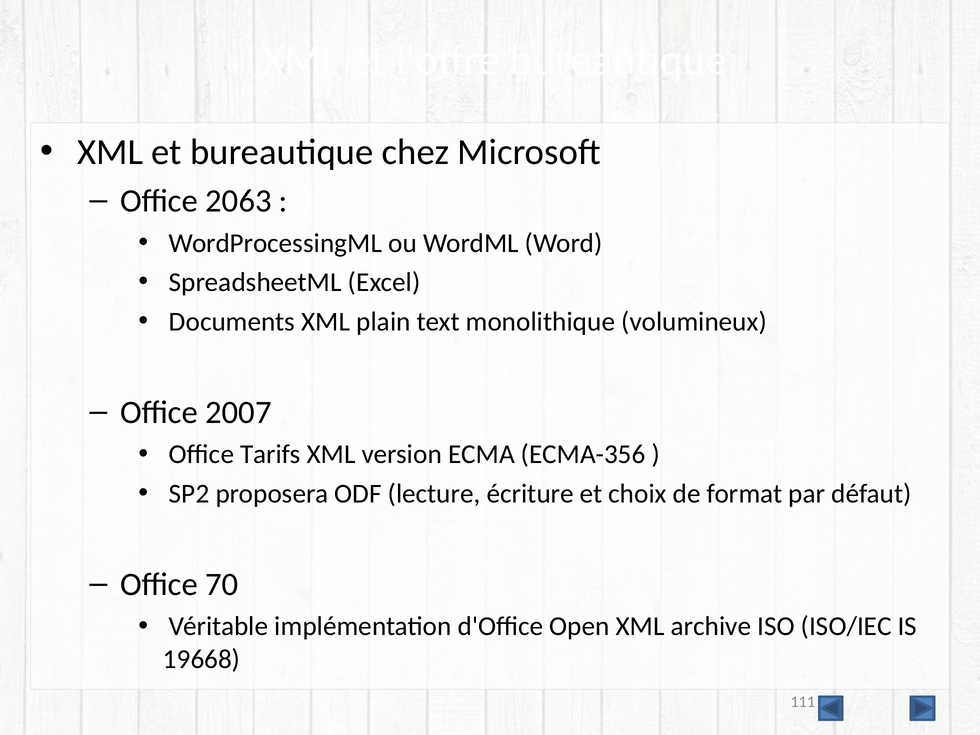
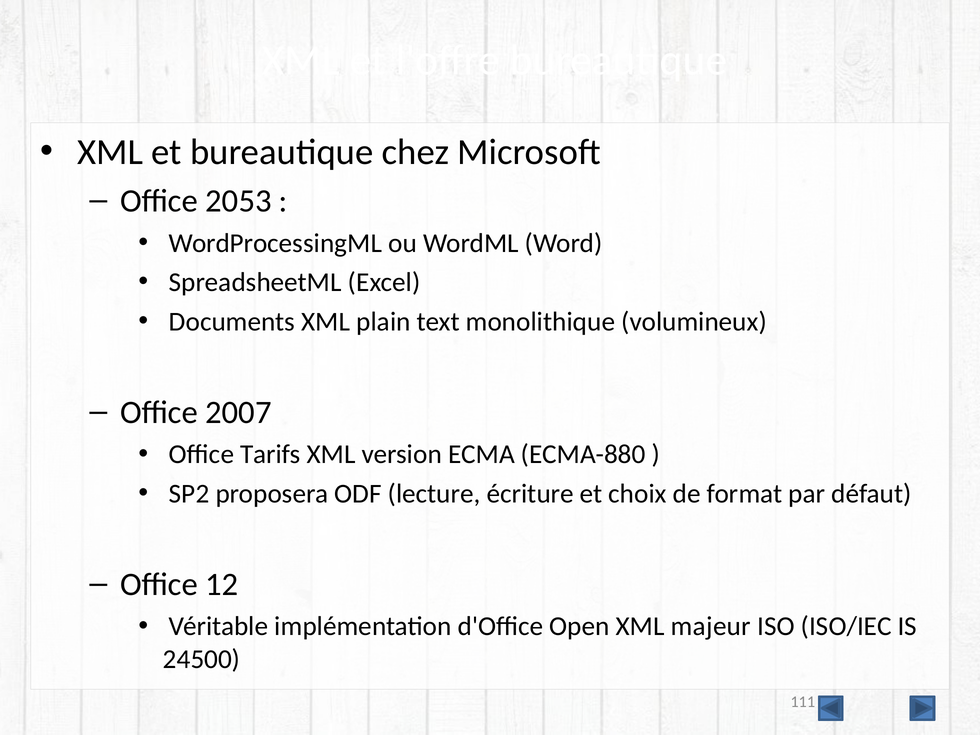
2063: 2063 -> 2053
ECMA-356: ECMA-356 -> ECMA-880
70: 70 -> 12
archive: archive -> majeur
19668: 19668 -> 24500
